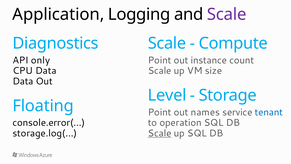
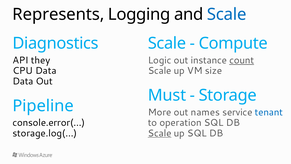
Application: Application -> Represents
Scale at (227, 14) colour: purple -> blue
only: only -> they
Point at (160, 60): Point -> Logic
count underline: none -> present
Level: Level -> Must
Floating: Floating -> Pipeline
Point at (160, 112): Point -> More
